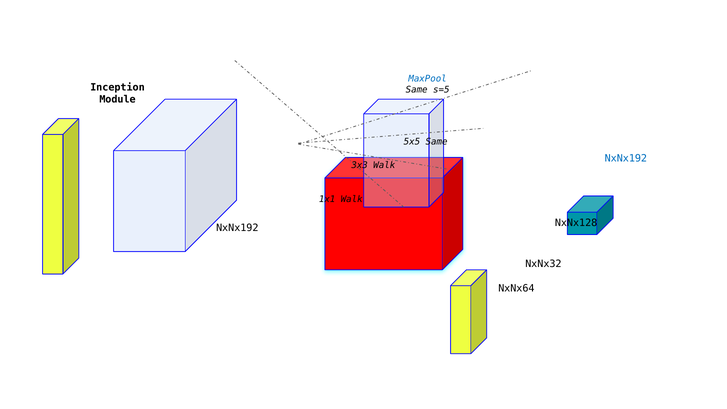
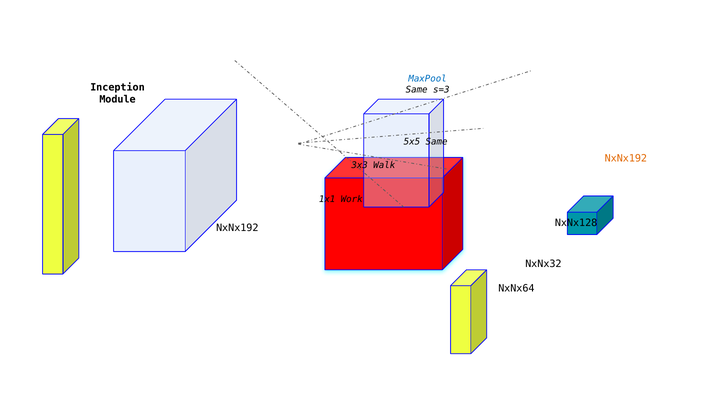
s=5: s=5 -> s=3
NxNx192 at (626, 158) colour: blue -> orange
1x1 Walk: Walk -> Work
